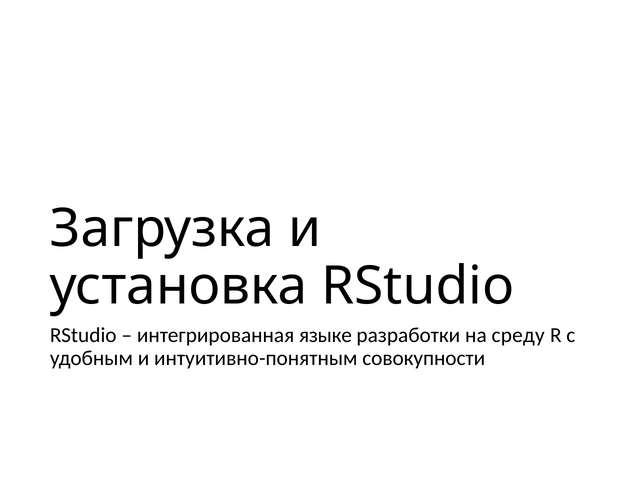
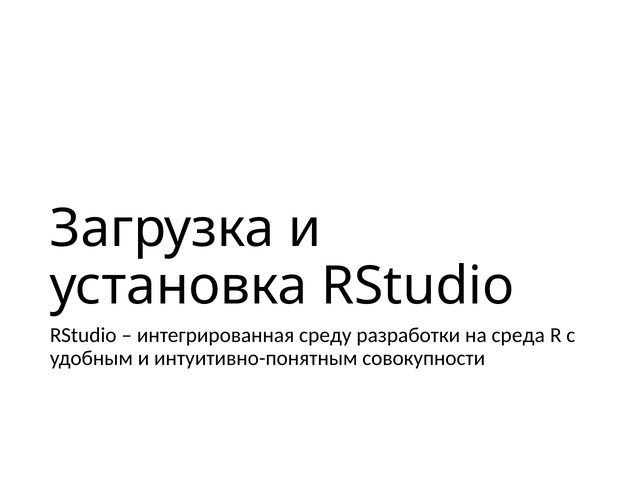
языке: языке -> среду
среду: среду -> среда
